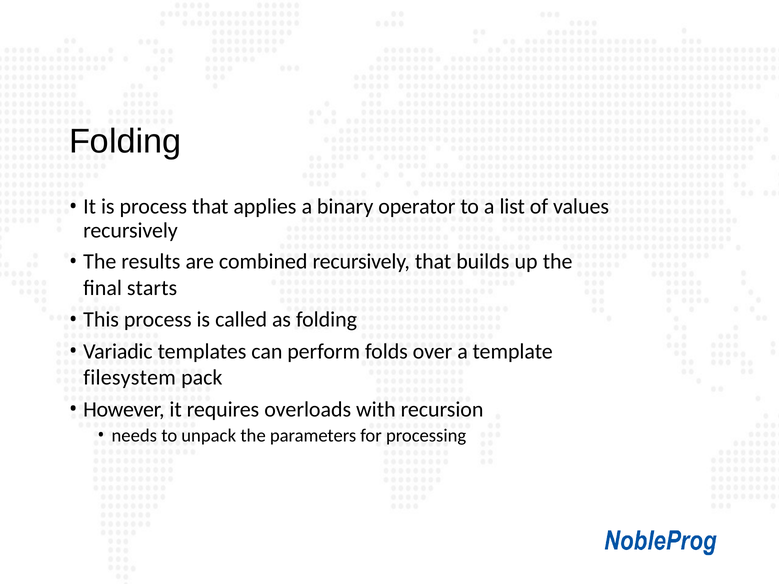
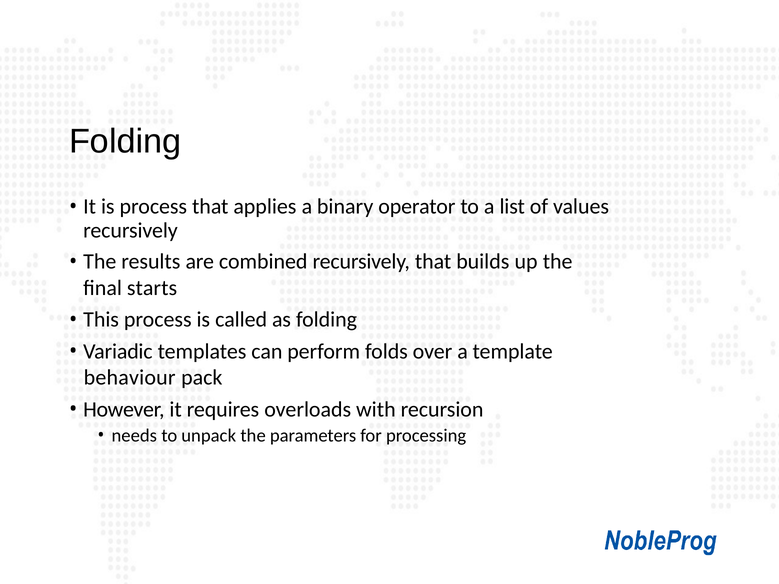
filesystem: filesystem -> behaviour
